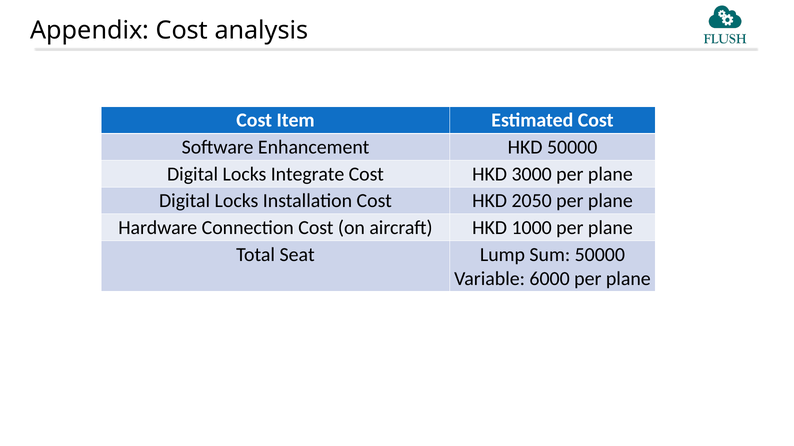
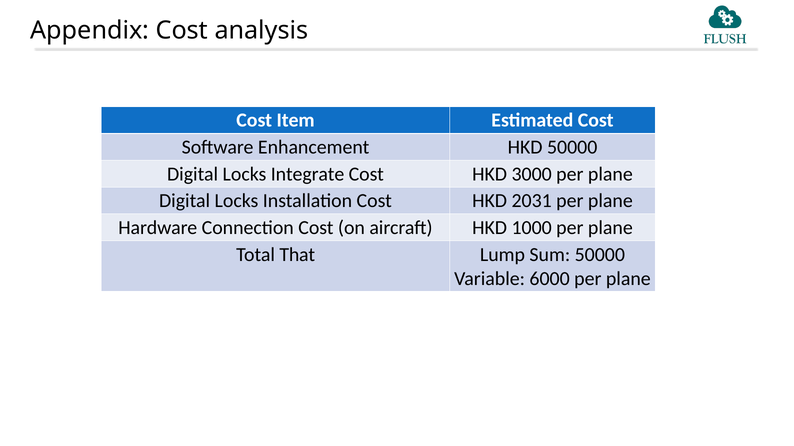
2050: 2050 -> 2031
Seat: Seat -> That
